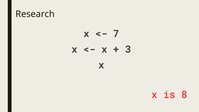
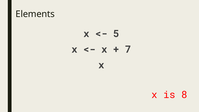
Research: Research -> Elements
7: 7 -> 5
3: 3 -> 7
